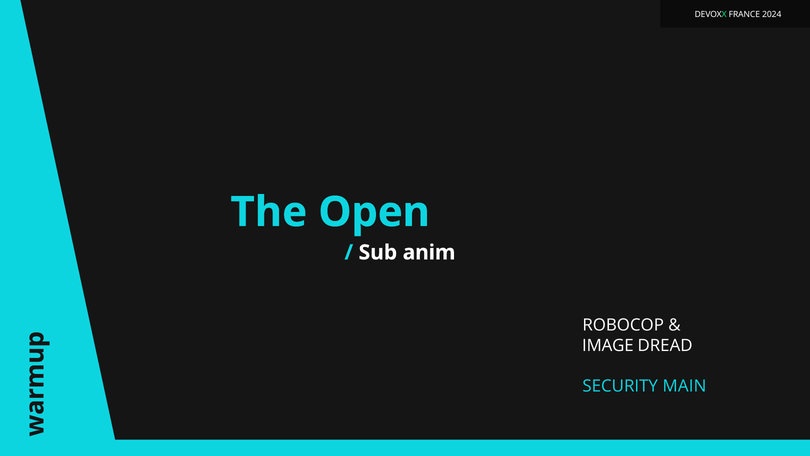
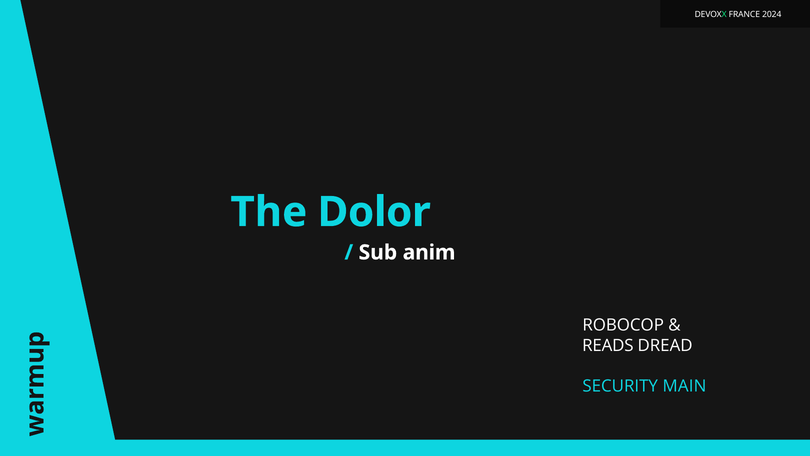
Open: Open -> Dolor
IMAGE: IMAGE -> READS
